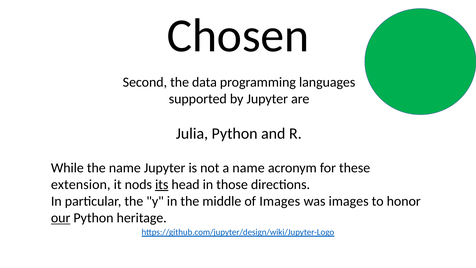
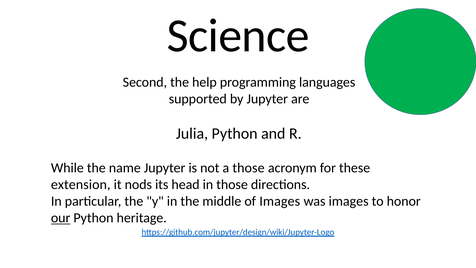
Chosen: Chosen -> Science
data: data -> help
a name: name -> those
its underline: present -> none
